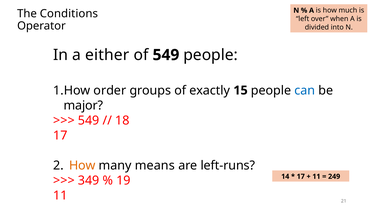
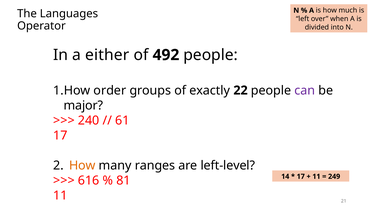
Conditions: Conditions -> Languages
of 549: 549 -> 492
15: 15 -> 22
can colour: blue -> purple
549 at (89, 120): 549 -> 240
18: 18 -> 61
means: means -> ranges
left-runs: left-runs -> left-level
349: 349 -> 616
19: 19 -> 81
